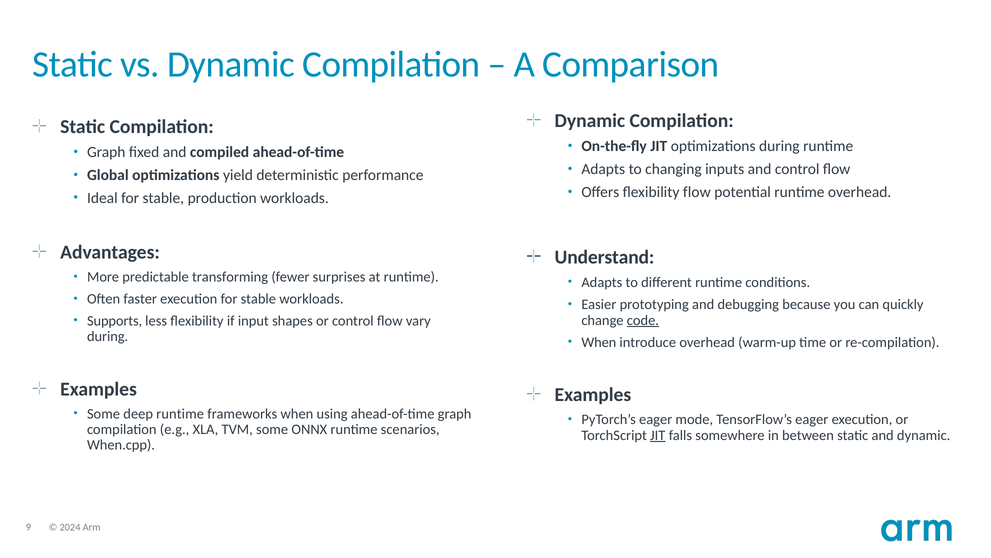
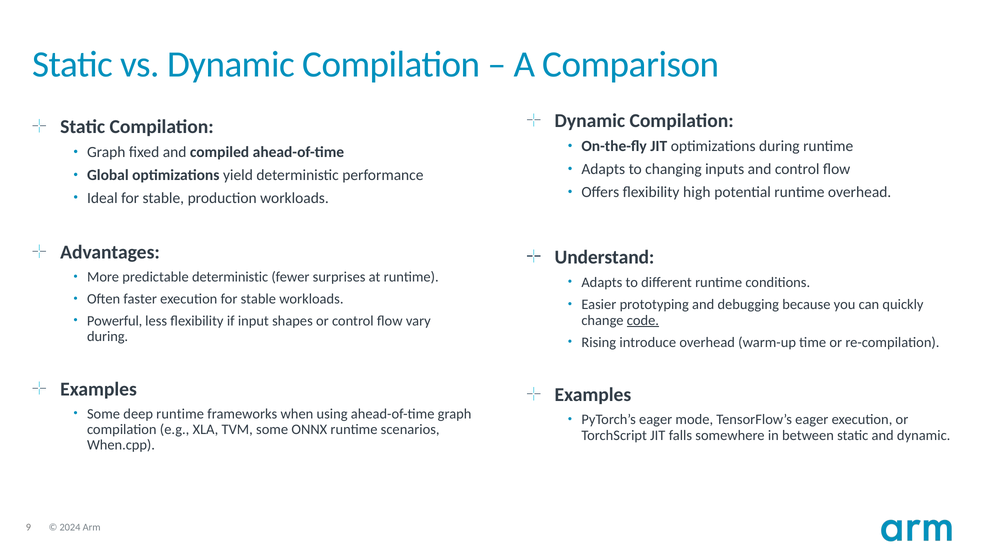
flexibility flow: flow -> high
predictable transforming: transforming -> deterministic
Supports: Supports -> Powerful
When at (599, 342): When -> Rising
JIT at (658, 435) underline: present -> none
